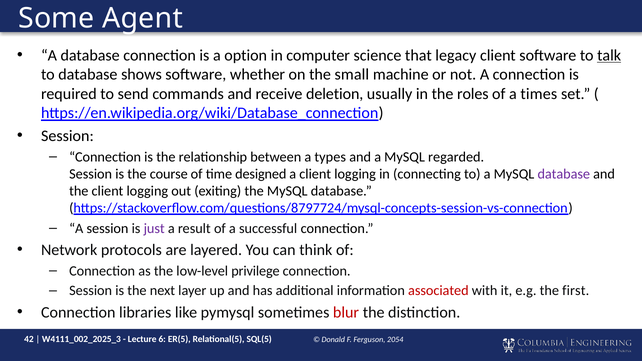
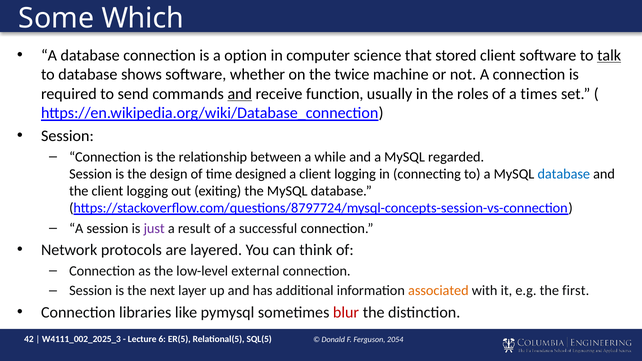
Agent: Agent -> Which
legacy: legacy -> stored
small: small -> twice
and at (240, 94) underline: none -> present
deletion: deletion -> function
types: types -> while
course: course -> design
database at (564, 174) colour: purple -> blue
privilege: privilege -> external
associated colour: red -> orange
